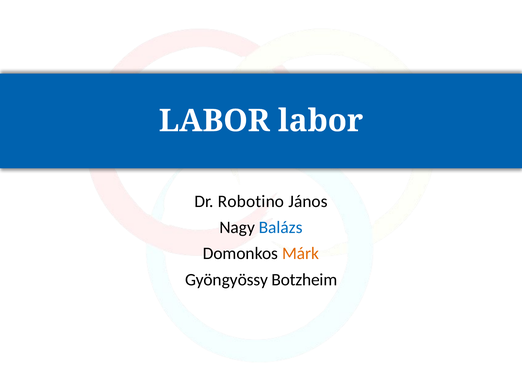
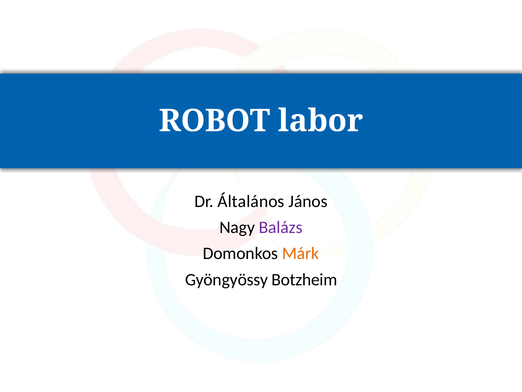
LABOR at (214, 121): LABOR -> ROBOT
Robotino: Robotino -> Általános
Balázs colour: blue -> purple
